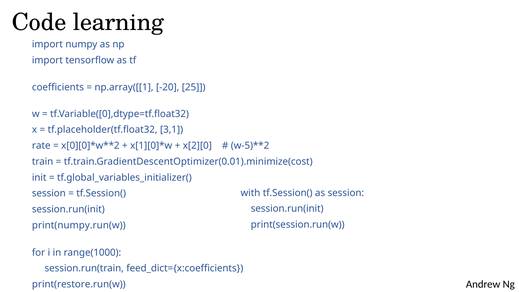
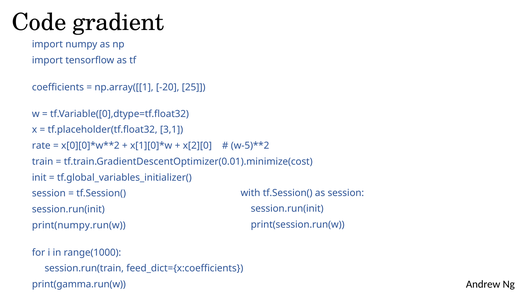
learning: learning -> gradient
print(restore.run(w: print(restore.run(w -> print(gamma.run(w
